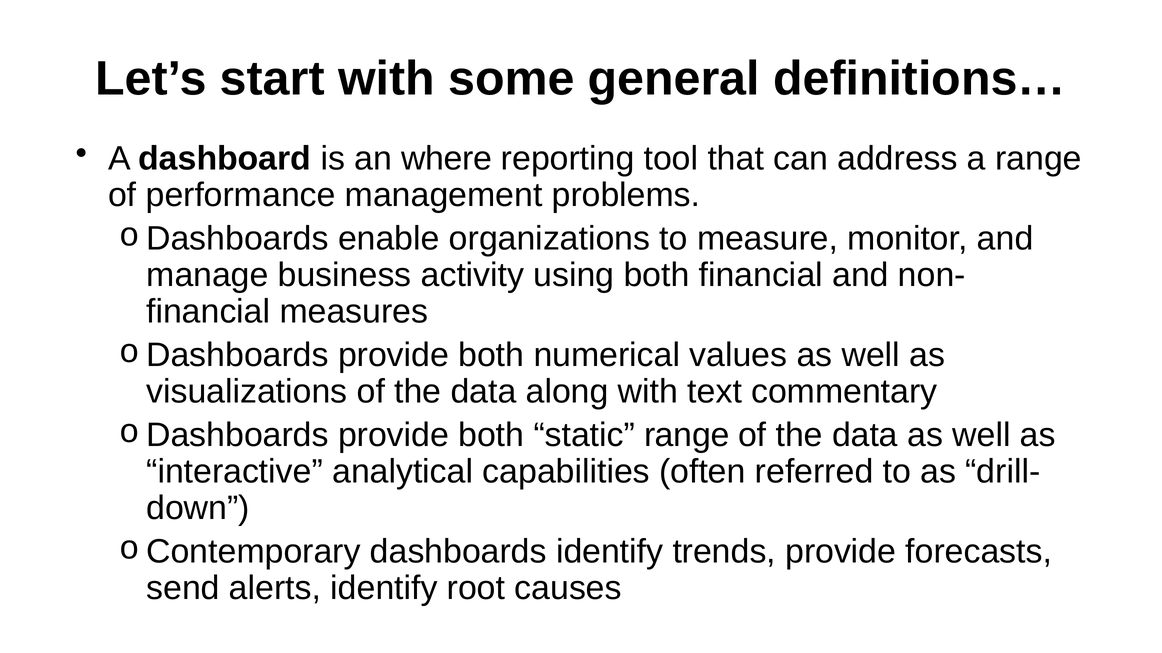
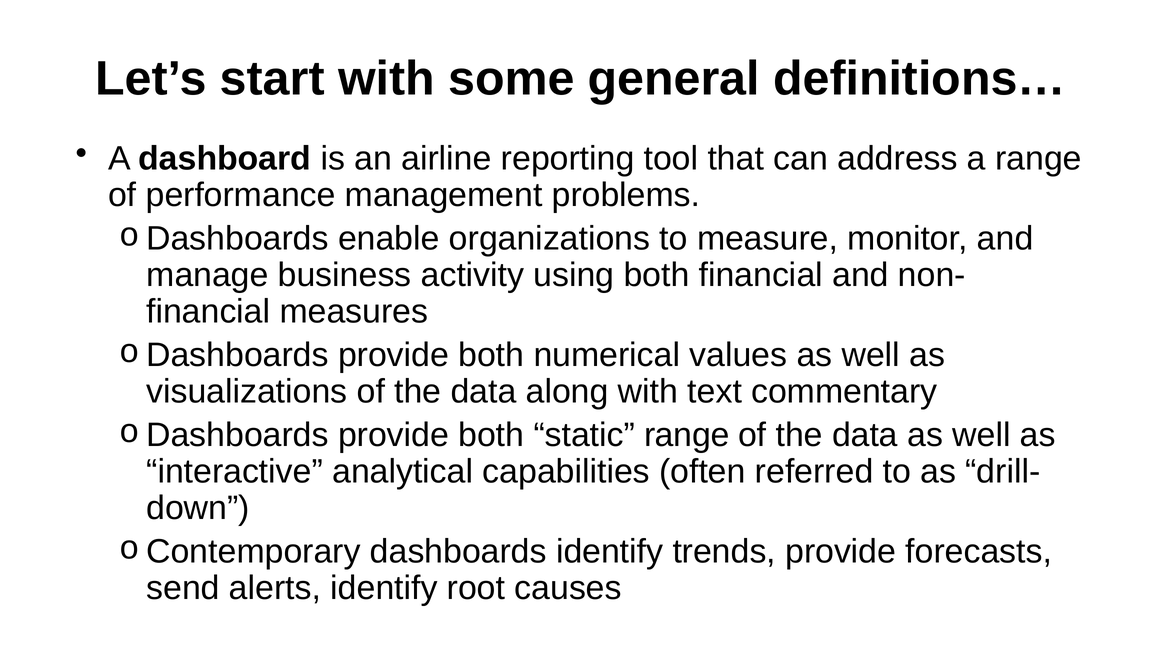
where: where -> airline
